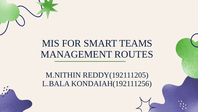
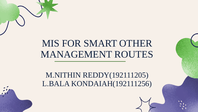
TEAMS: TEAMS -> OTHER
